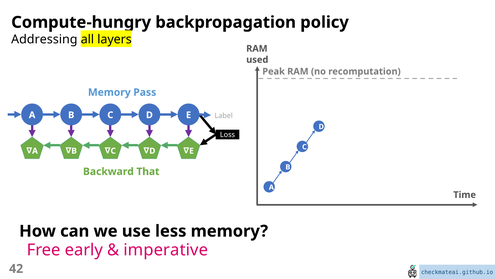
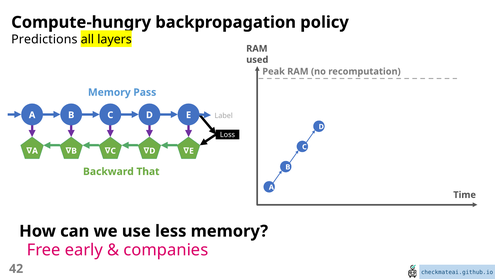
Addressing: Addressing -> Predictions
imperative: imperative -> companies
